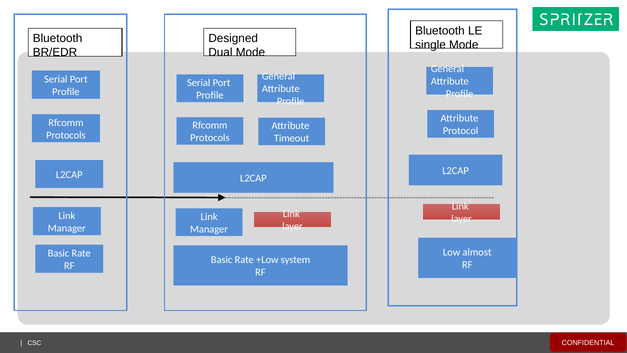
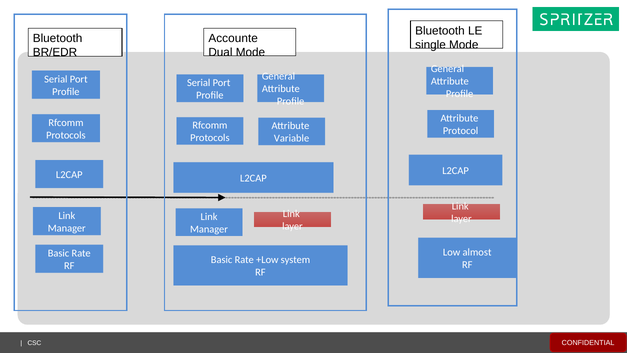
Designed: Designed -> Accounte
Timeout: Timeout -> Variable
